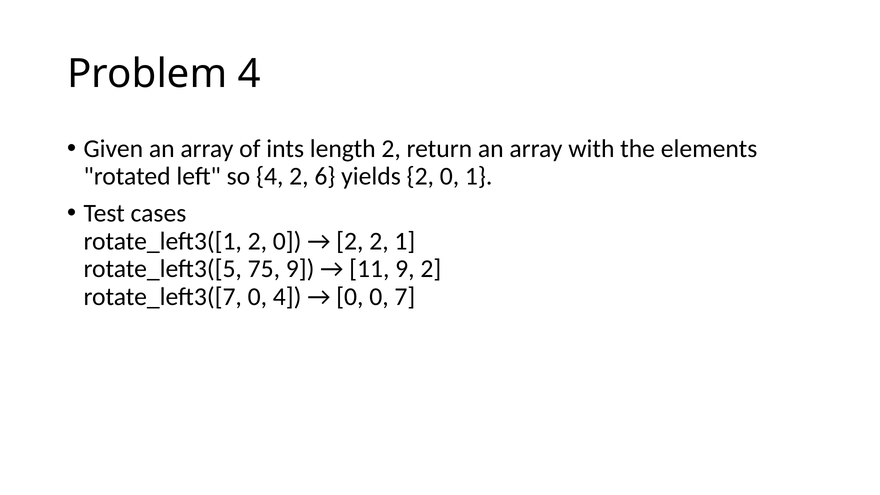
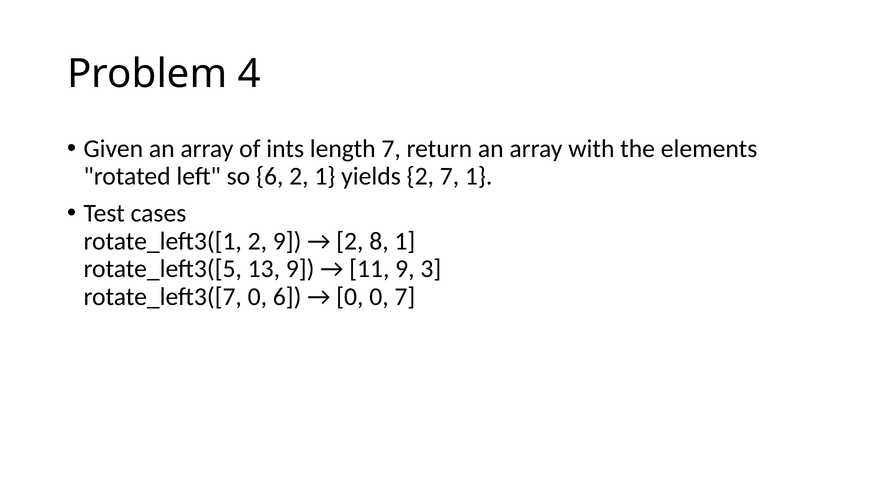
length 2: 2 -> 7
so 4: 4 -> 6
2 6: 6 -> 1
yields 2 0: 0 -> 7
rotate_left3([1 2 0: 0 -> 9
2 2: 2 -> 8
75: 75 -> 13
9 2: 2 -> 3
0 4: 4 -> 6
